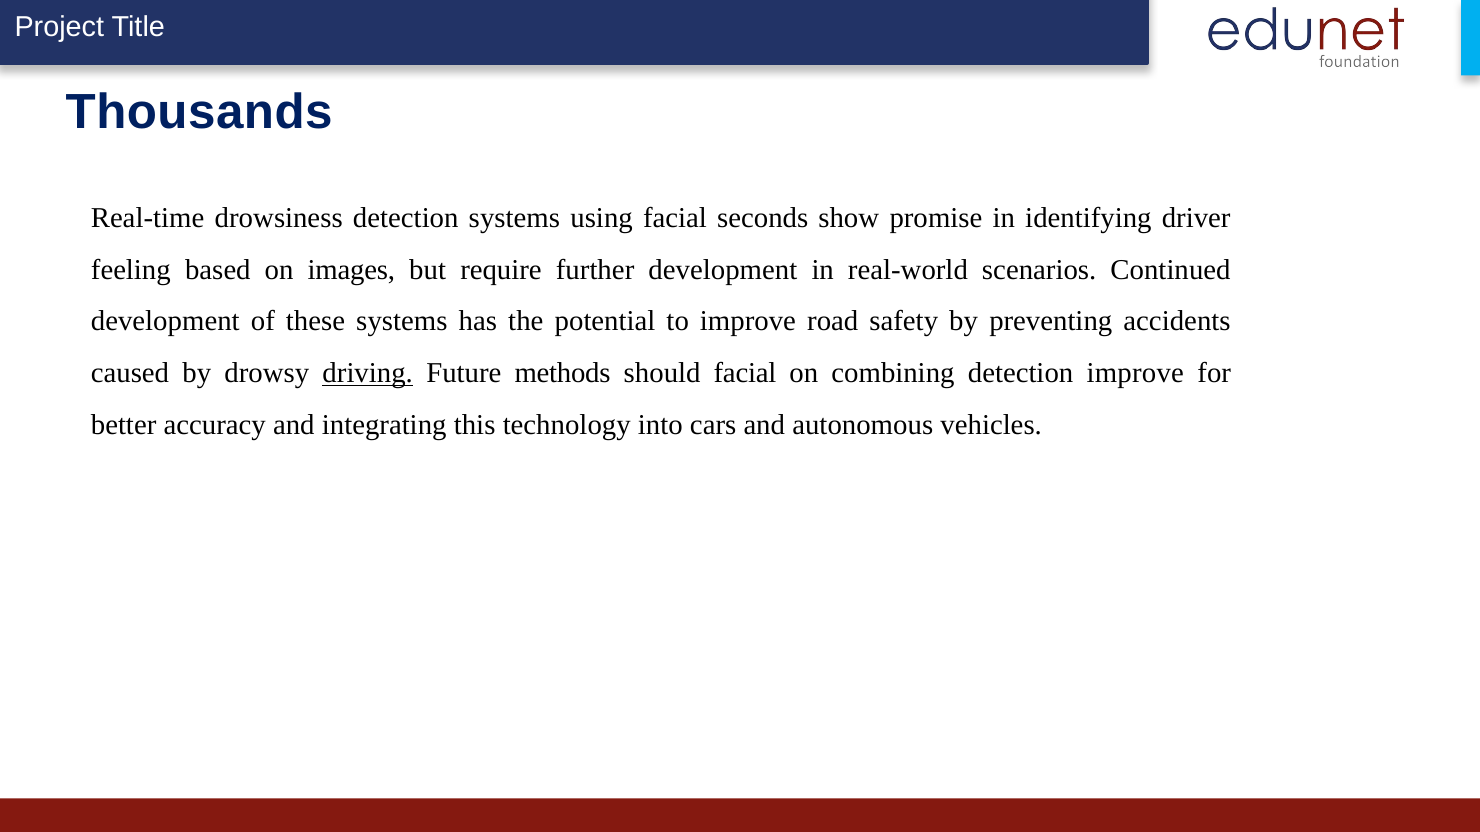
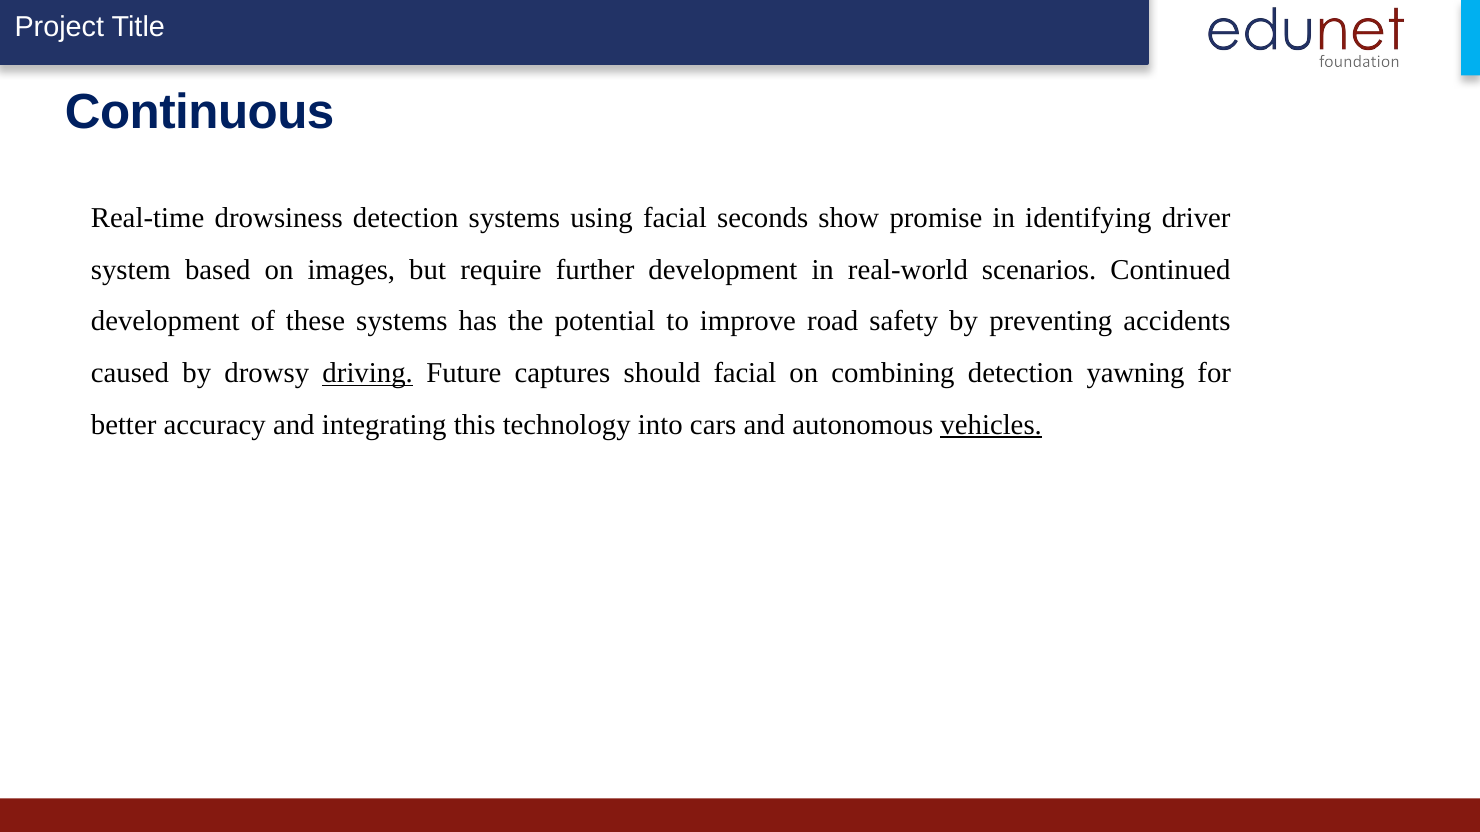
Thousands: Thousands -> Continuous
feeling: feeling -> system
methods: methods -> captures
detection improve: improve -> yawning
vehicles underline: none -> present
